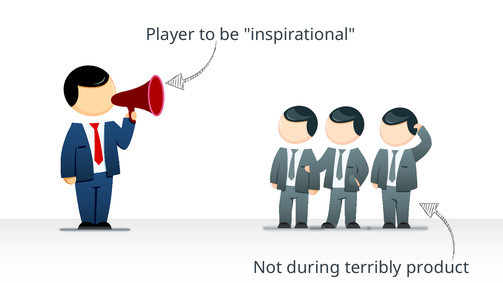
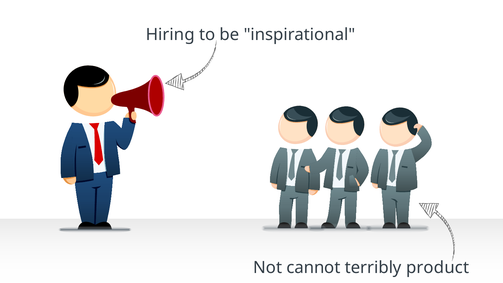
Player: Player -> Hiring
during: during -> cannot
